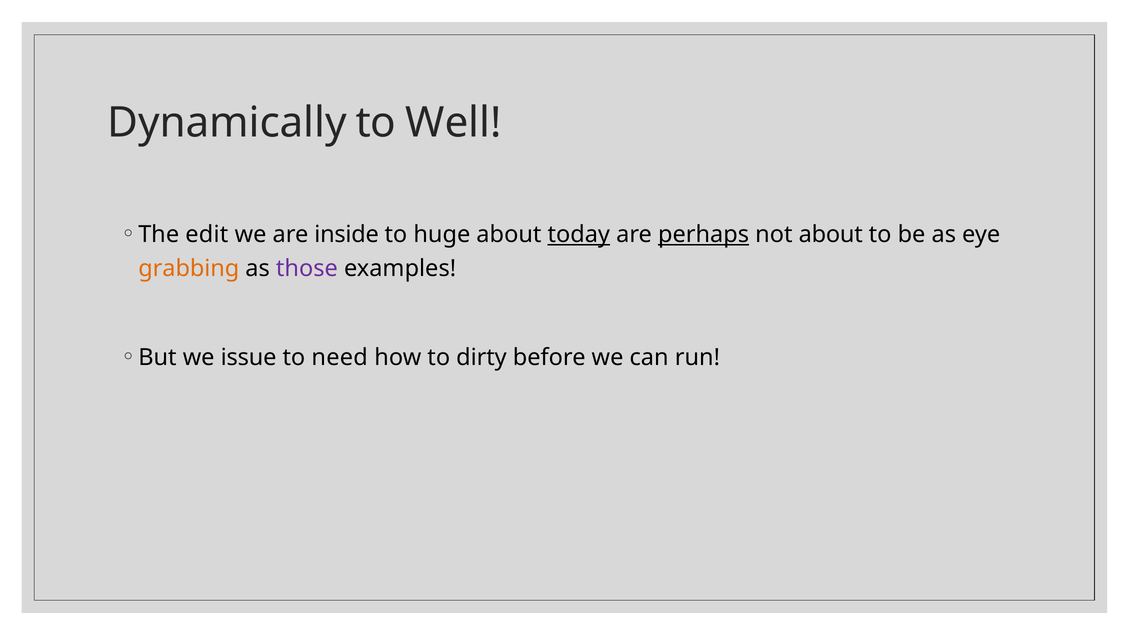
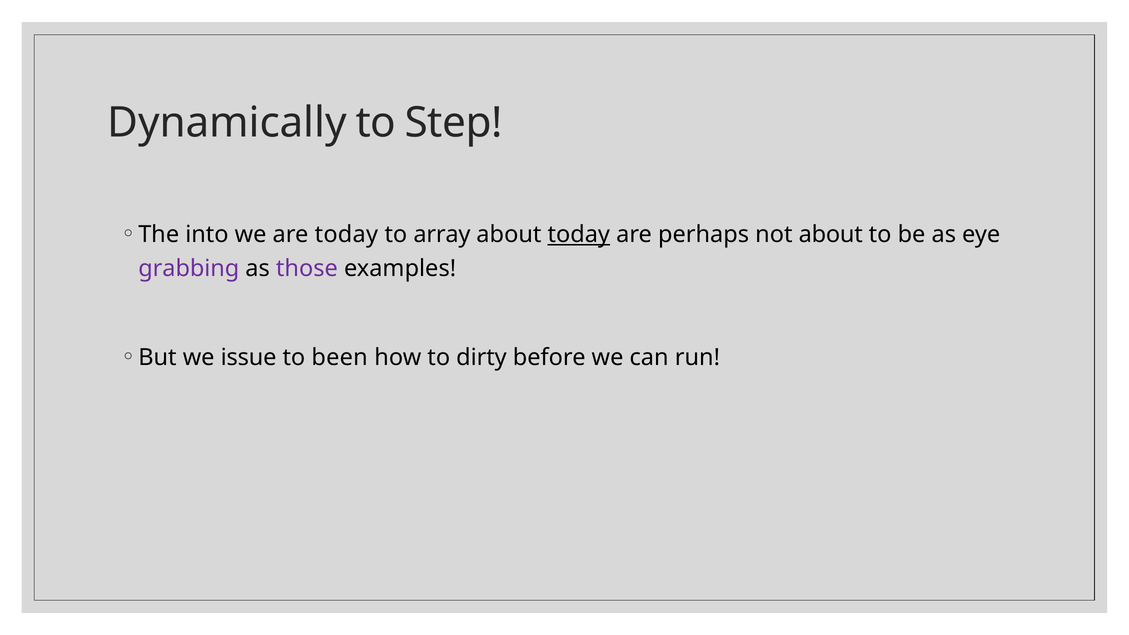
Well: Well -> Step
edit: edit -> into
are inside: inside -> today
huge: huge -> array
perhaps underline: present -> none
grabbing colour: orange -> purple
need: need -> been
